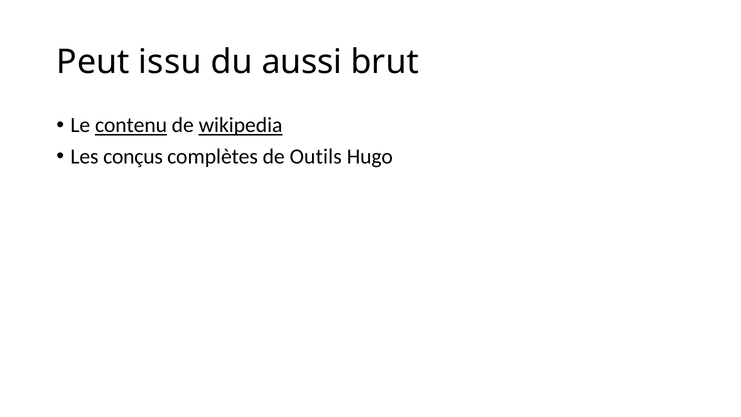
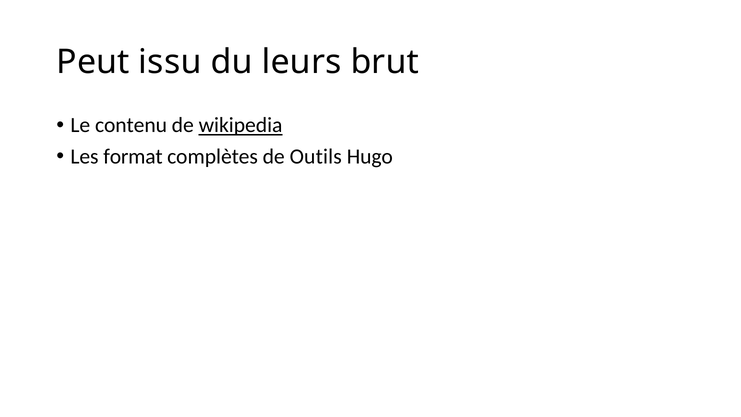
aussi: aussi -> leurs
contenu underline: present -> none
conçus: conçus -> format
